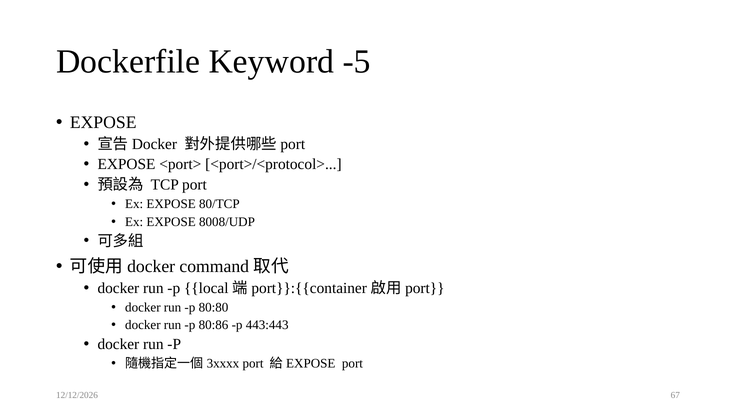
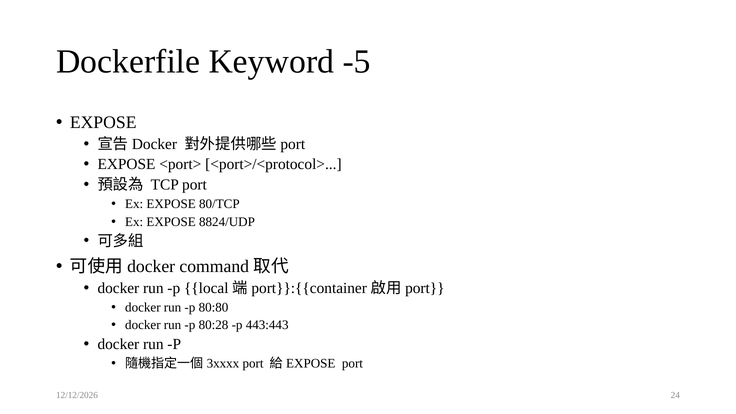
8008/UDP: 8008/UDP -> 8824/UDP
80:86: 80:86 -> 80:28
67: 67 -> 24
